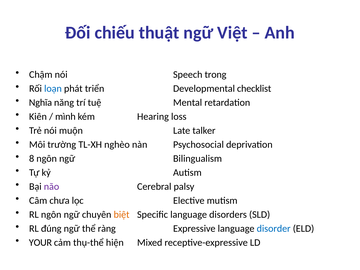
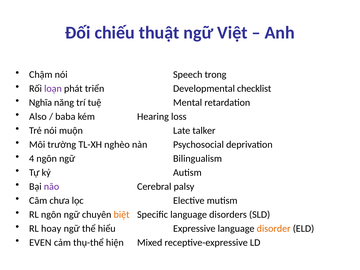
loạn colour: blue -> purple
Kiên: Kiên -> Also
mình: mình -> baba
8: 8 -> 4
đúng: đúng -> hoay
ràng: ràng -> hiểu
disorder colour: blue -> orange
YOUR: YOUR -> EVEN
